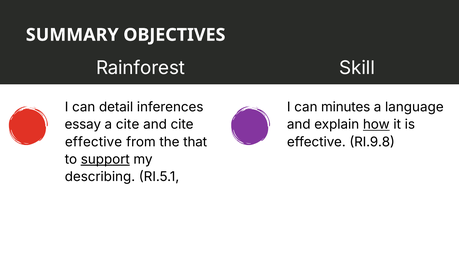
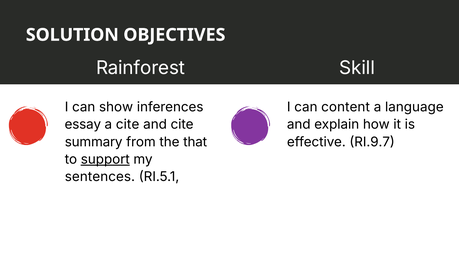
SUMMARY: SUMMARY -> SOLUTION
detail: detail -> show
minutes: minutes -> content
how underline: present -> none
effective at (94, 142): effective -> summary
RI.9.8: RI.9.8 -> RI.9.7
describing: describing -> sentences
